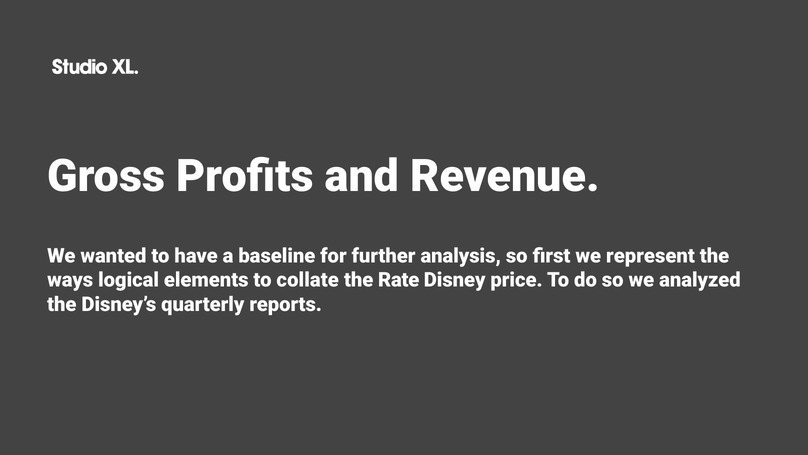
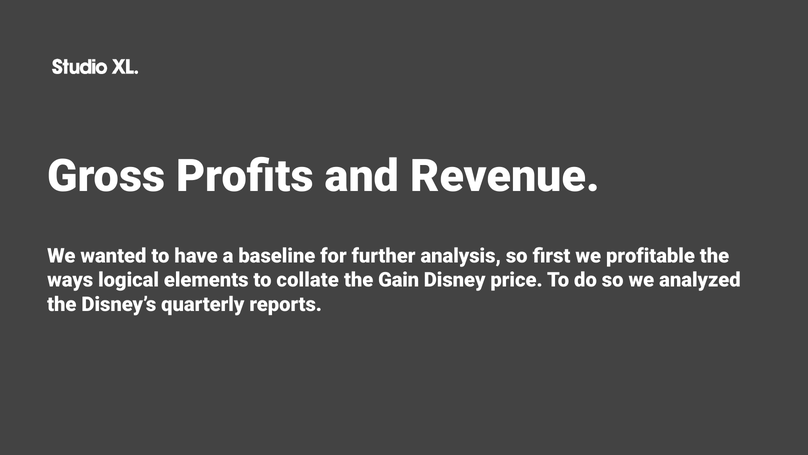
represent: represent -> profitable
Rate: Rate -> Gain
